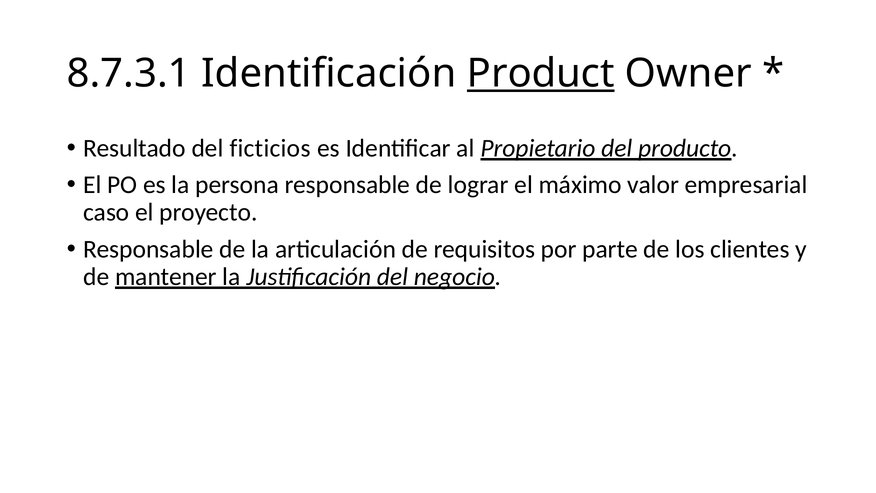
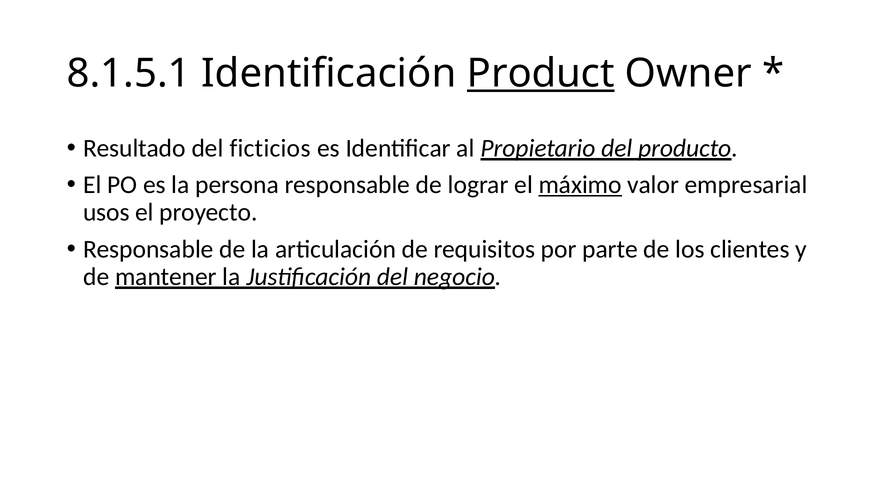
8.7.3.1: 8.7.3.1 -> 8.1.5.1
máximo underline: none -> present
caso: caso -> usos
